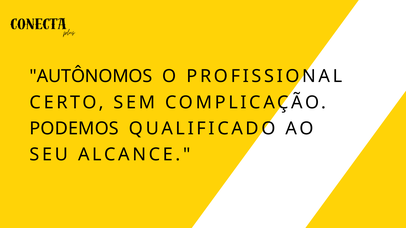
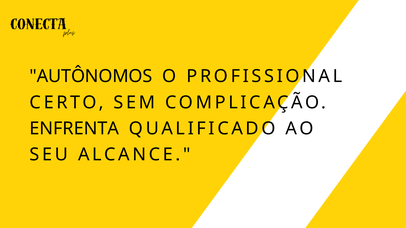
PODEMOS: PODEMOS -> ENFRENTA
